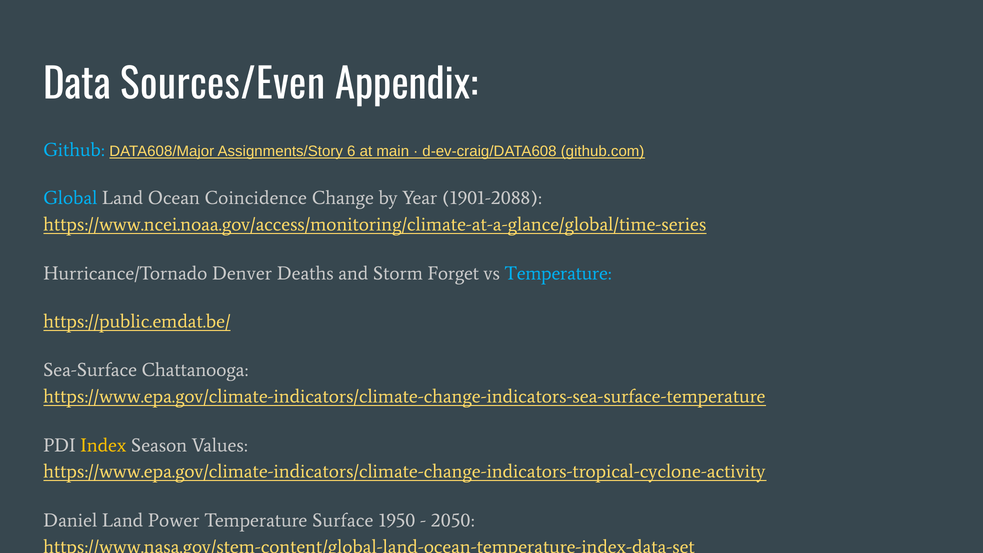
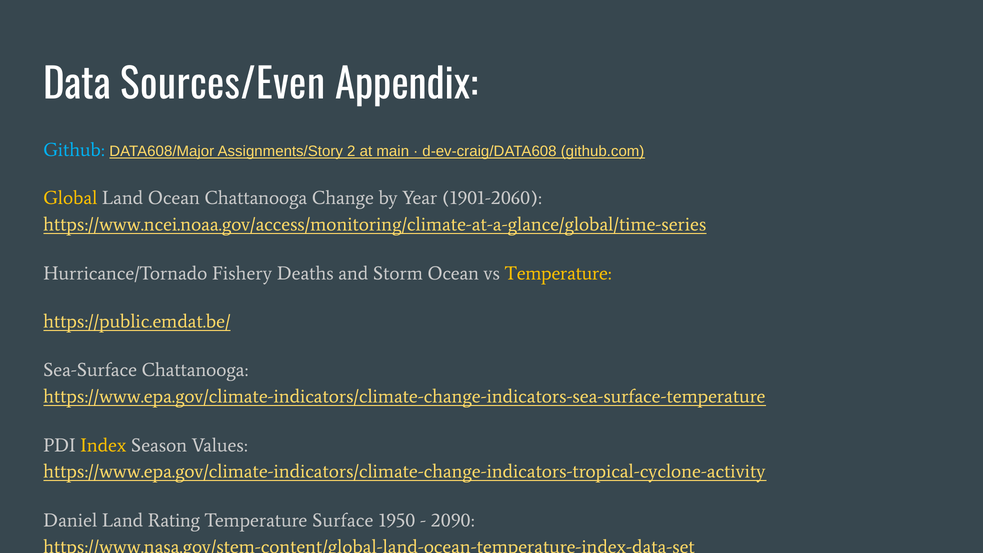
6: 6 -> 2
Global colour: light blue -> yellow
Ocean Coincidence: Coincidence -> Chattanooga
1901-2088: 1901-2088 -> 1901-2060
Denver: Denver -> Fishery
Storm Forget: Forget -> Ocean
Temperature at (558, 273) colour: light blue -> yellow
Power: Power -> Rating
2050: 2050 -> 2090
